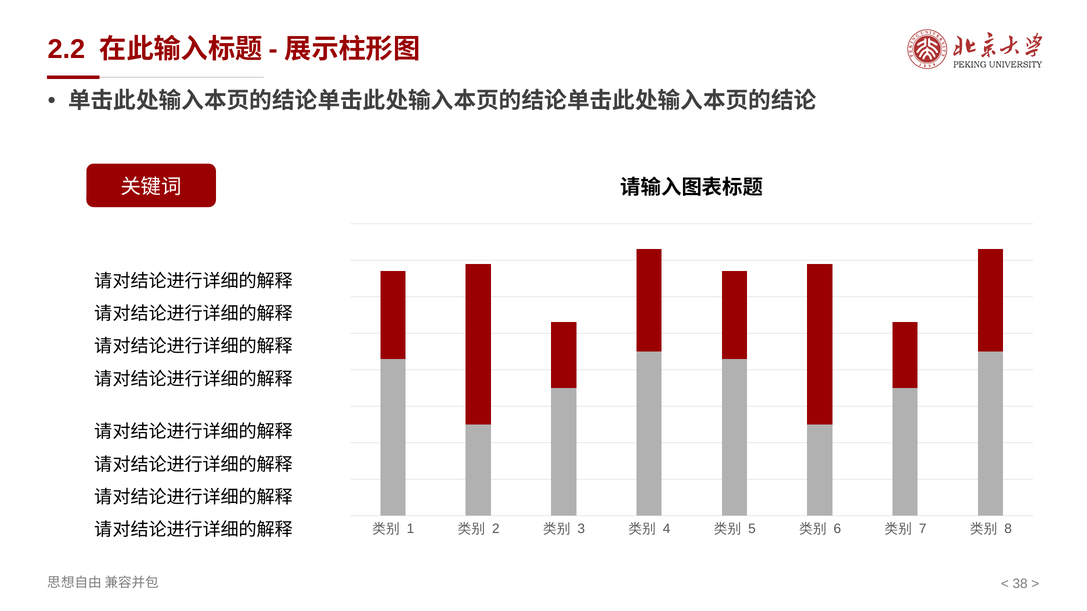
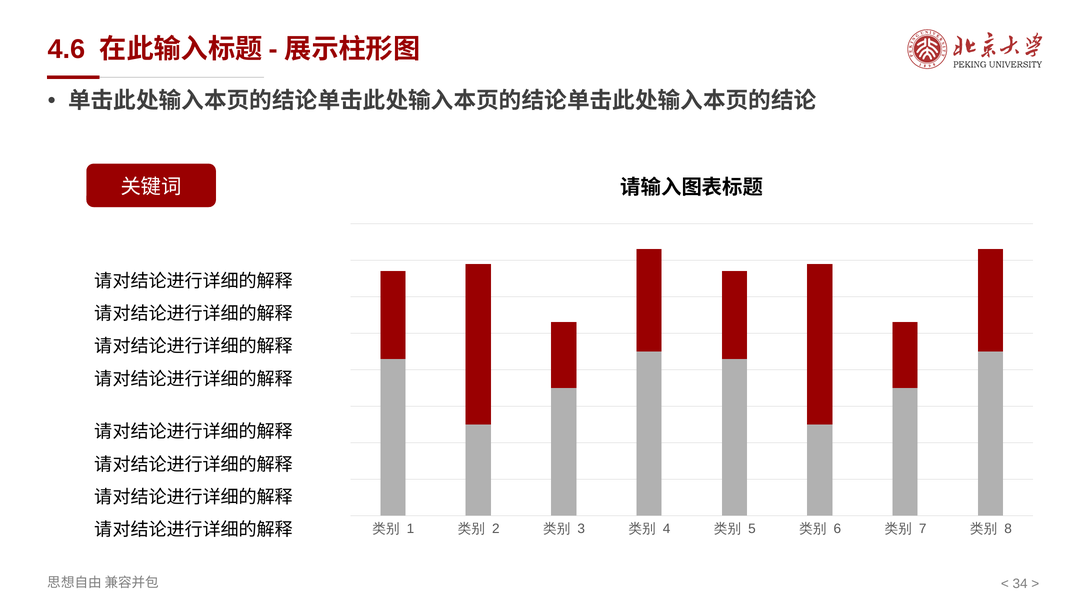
2.2: 2.2 -> 4.6
38: 38 -> 34
